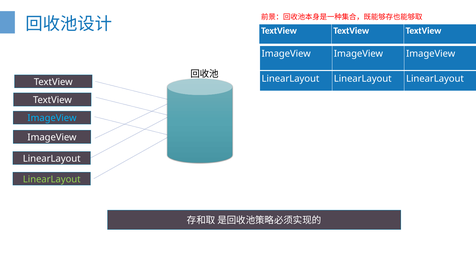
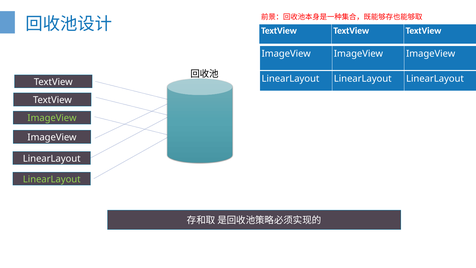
ImageView at (52, 118) colour: light blue -> light green
